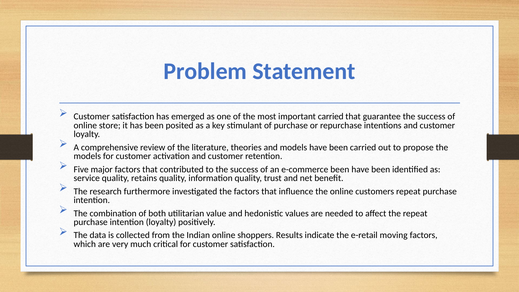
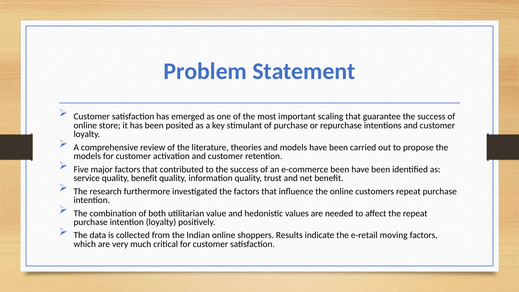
important carried: carried -> scaling
quality retains: retains -> benefit
